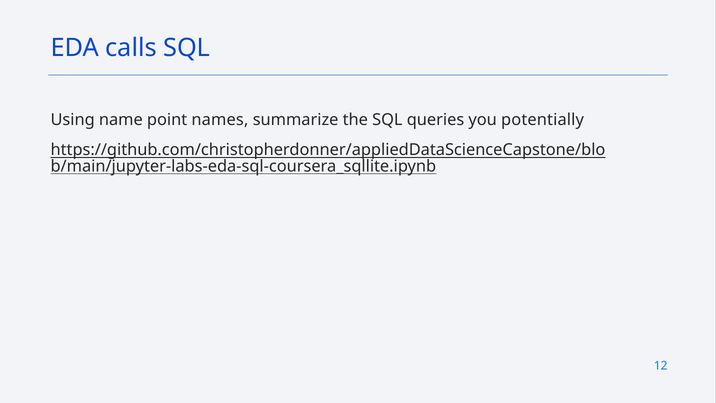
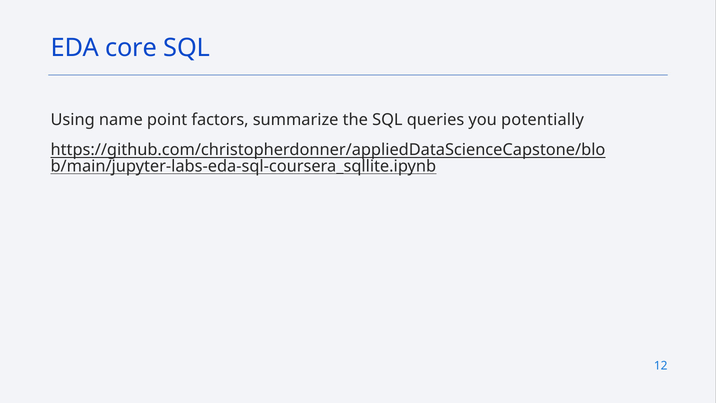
calls: calls -> core
names: names -> factors
